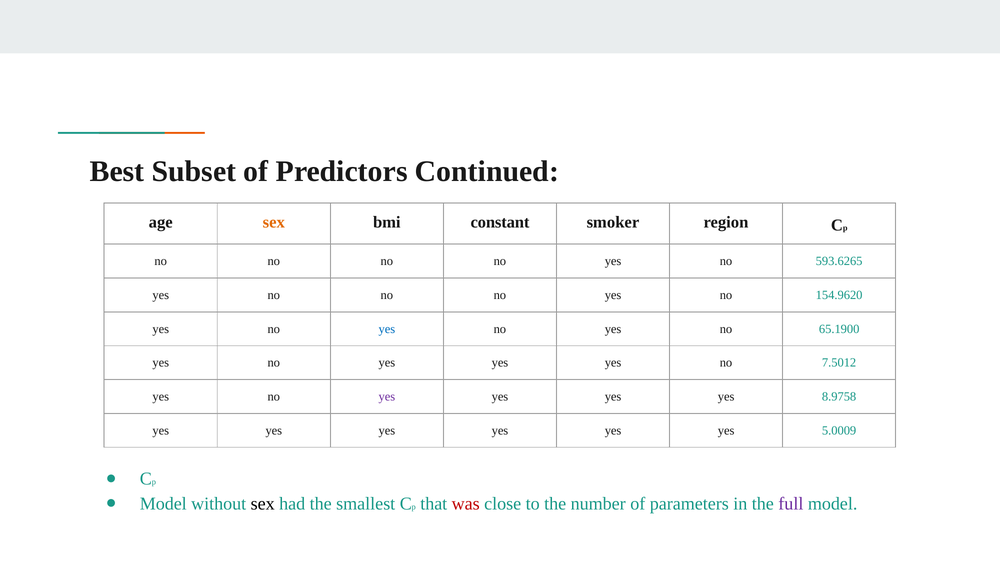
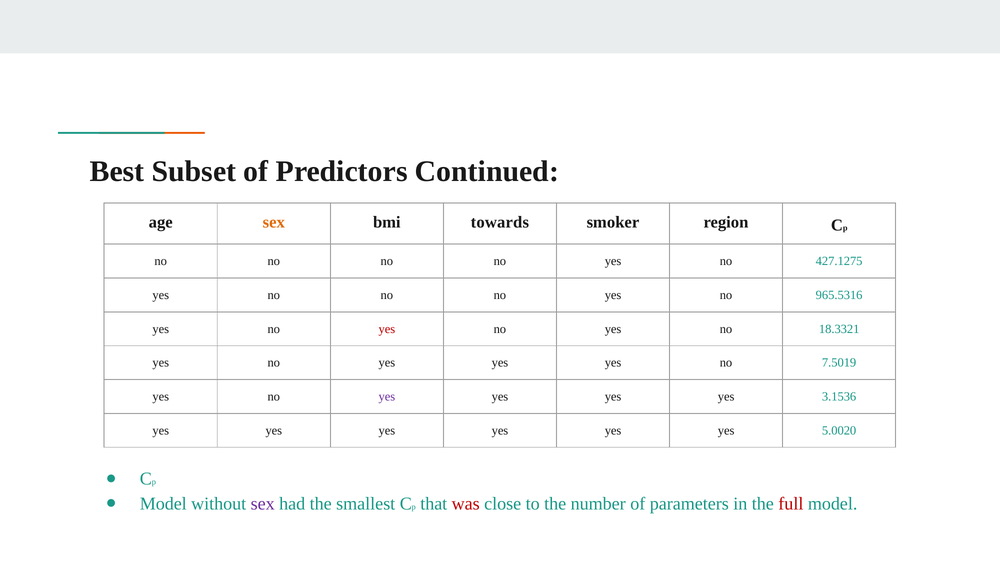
constant: constant -> towards
593.6265: 593.6265 -> 427.1275
154.9620: 154.9620 -> 965.5316
yes at (387, 329) colour: blue -> red
65.1900: 65.1900 -> 18.3321
7.5012: 7.5012 -> 7.5019
8.9758: 8.9758 -> 3.1536
5.0009: 5.0009 -> 5.0020
sex at (263, 503) colour: black -> purple
full colour: purple -> red
